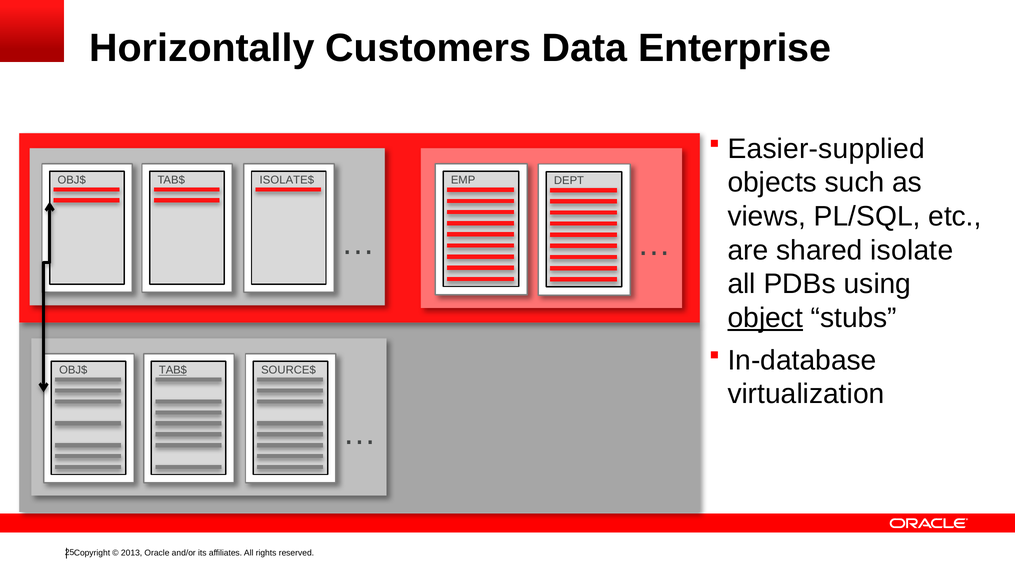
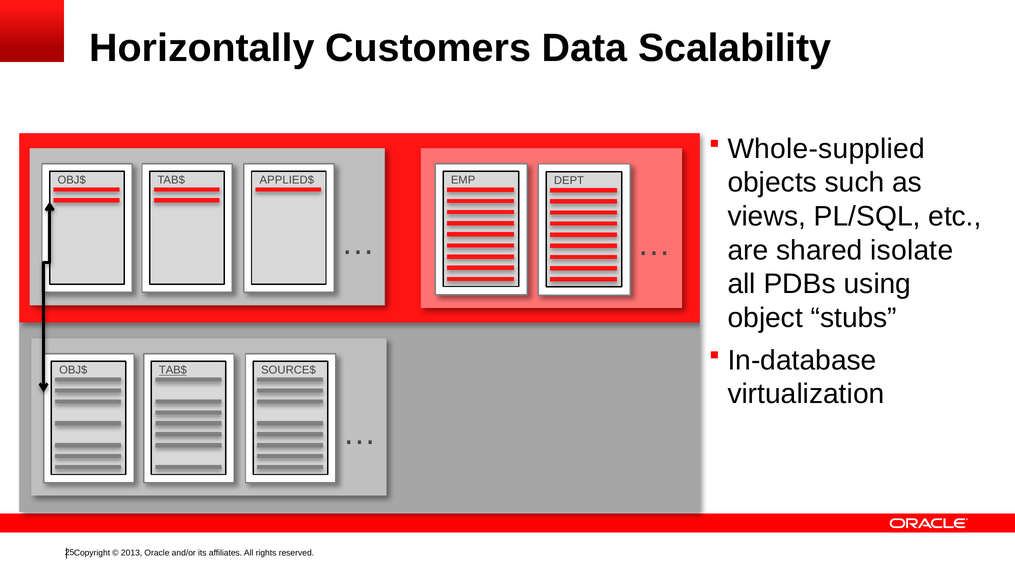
Enterprise: Enterprise -> Scalability
Easier-supplied: Easier-supplied -> Whole-supplied
ISOLATE$: ISOLATE$ -> APPLIED$
object underline: present -> none
